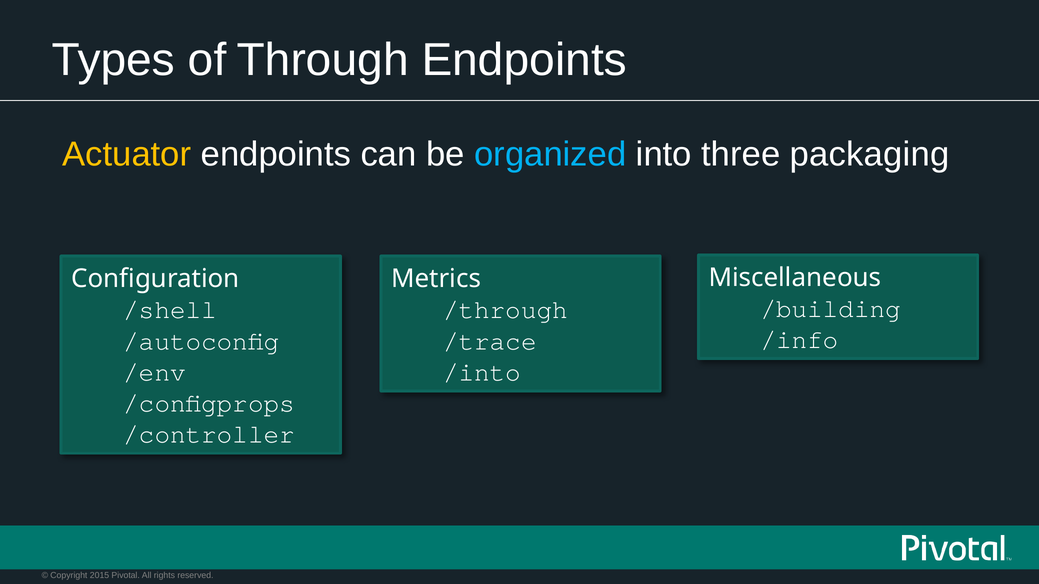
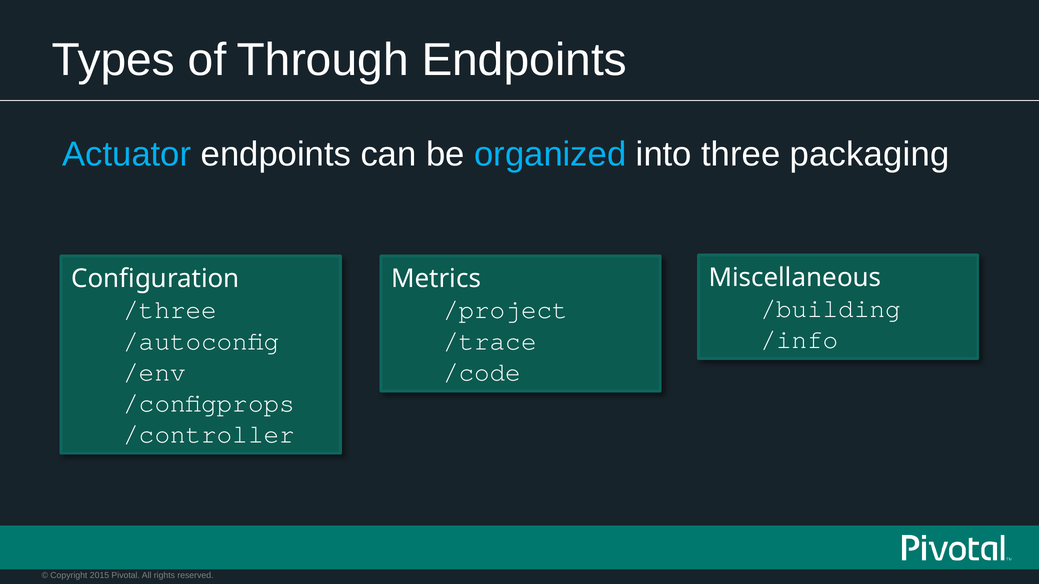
Actuator colour: yellow -> light blue
/shell: /shell -> /three
/through: /through -> /project
/into: /into -> /code
